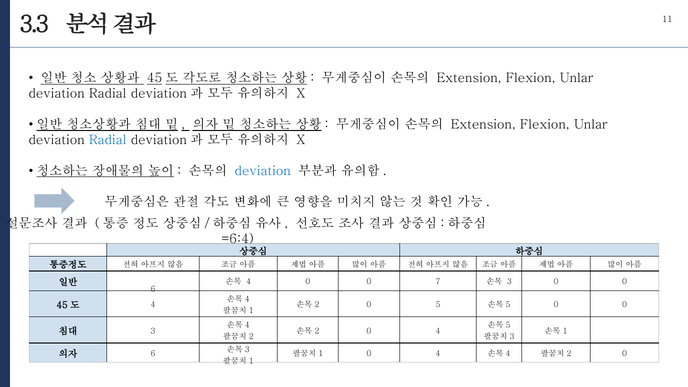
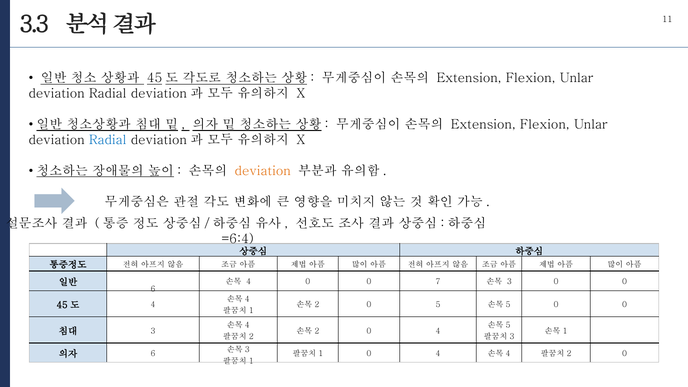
deviation at (263, 171) colour: blue -> orange
